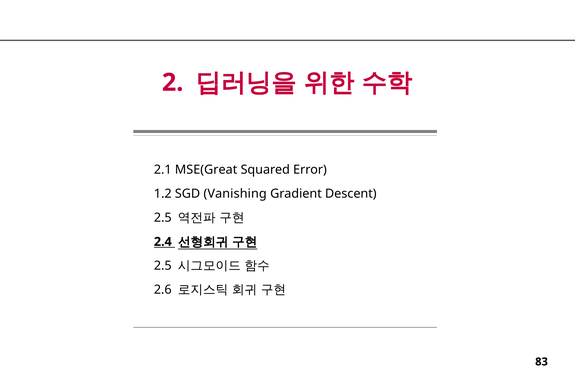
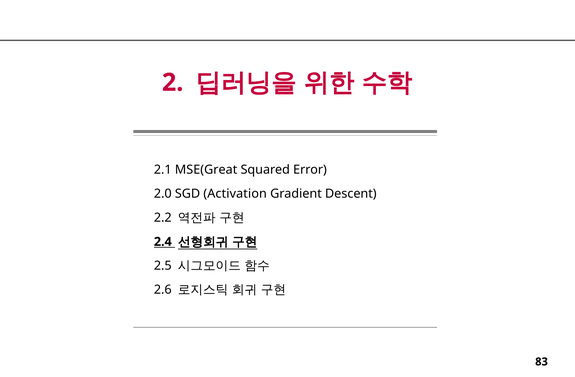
1.2: 1.2 -> 2.0
Vanishing: Vanishing -> Activation
2.5 at (163, 218): 2.5 -> 2.2
